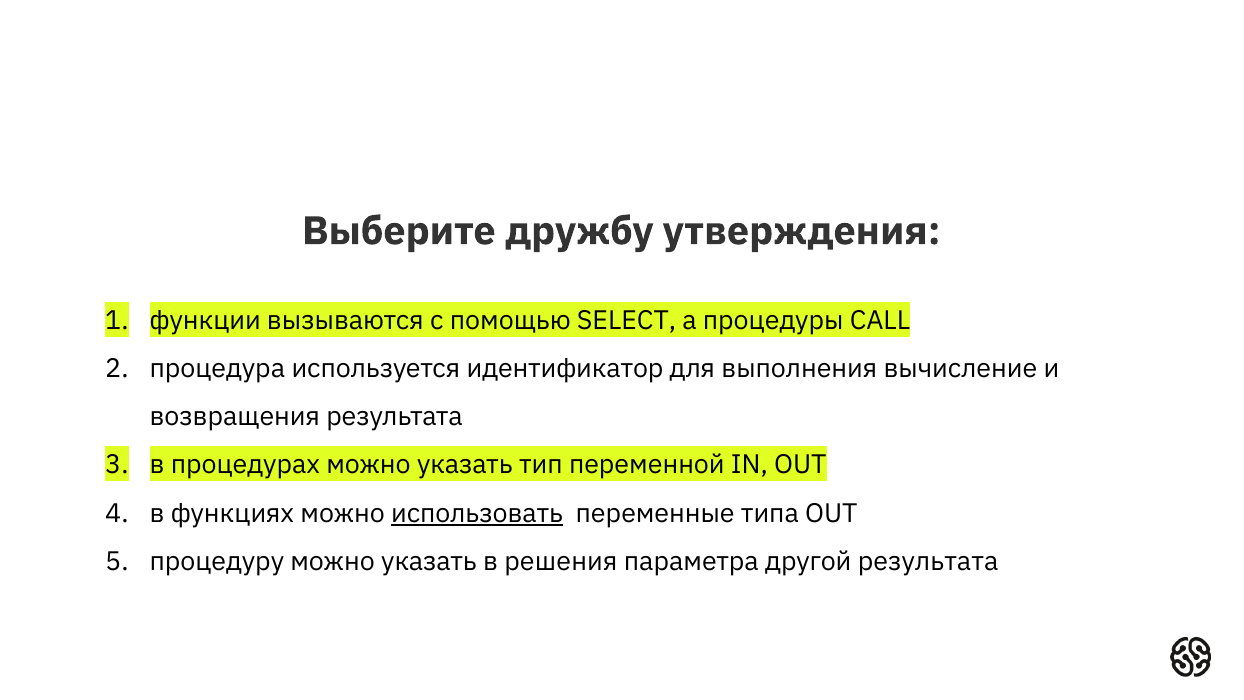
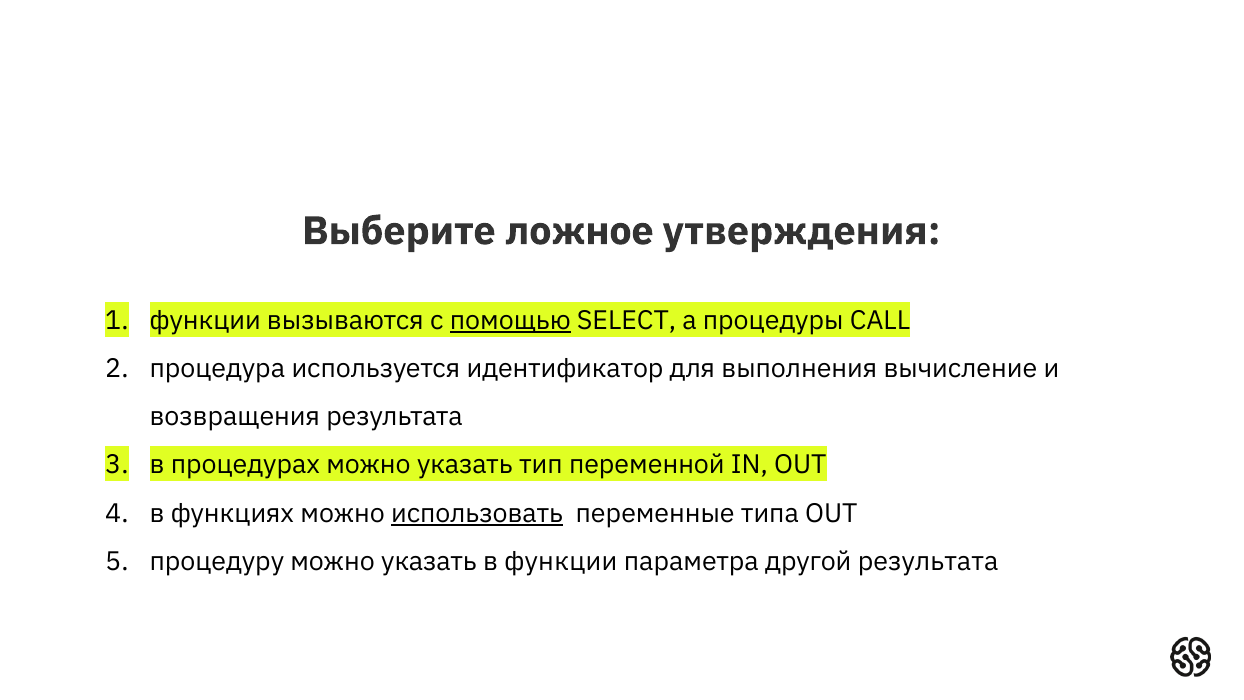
дружбу: дружбу -> ложное
помощью underline: none -> present
в решения: решения -> функции
